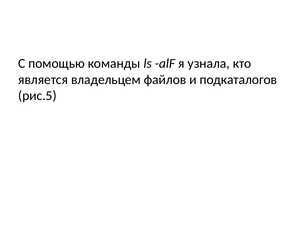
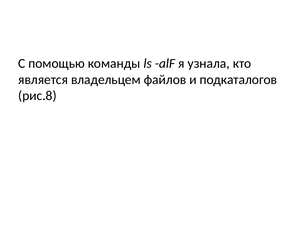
рис.5: рис.5 -> рис.8
